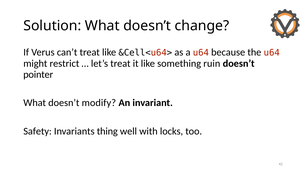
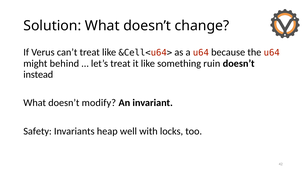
restrict: restrict -> behind
pointer: pointer -> instead
thing: thing -> heap
